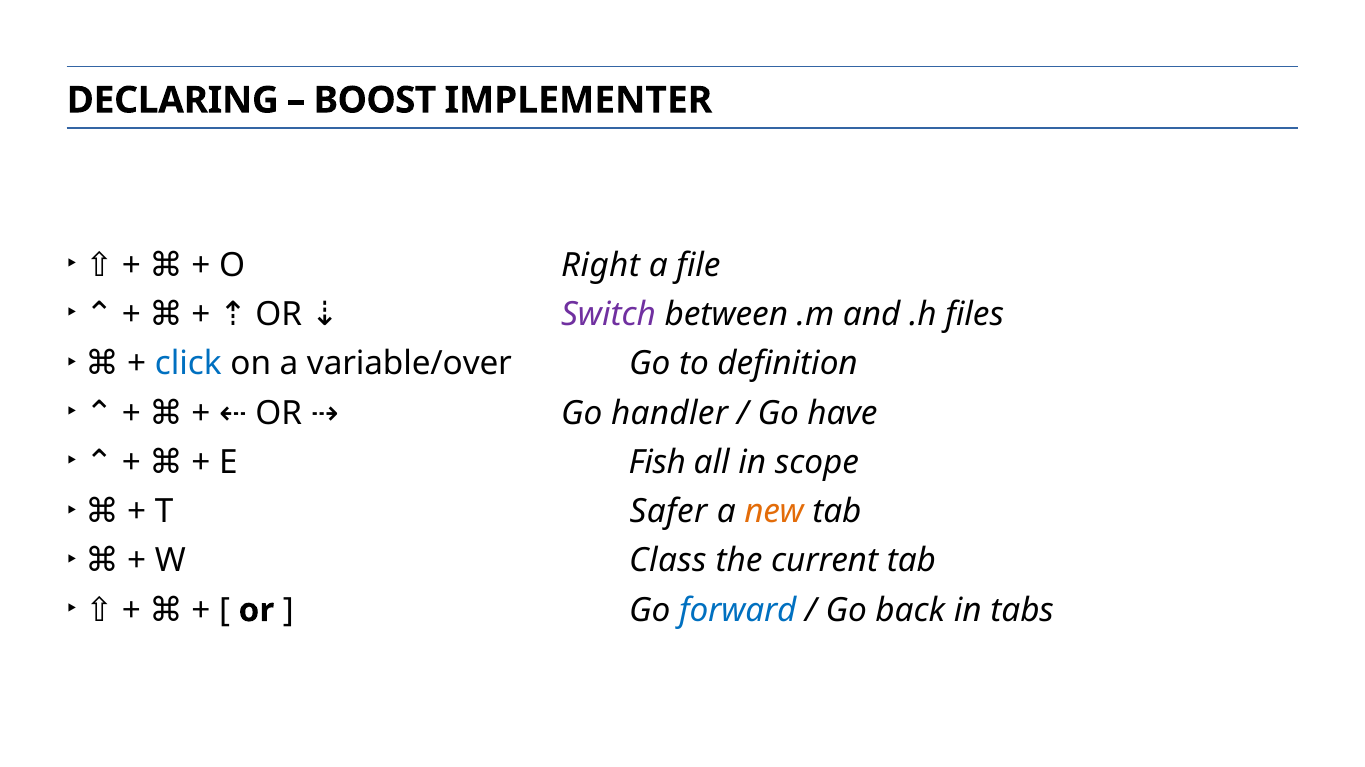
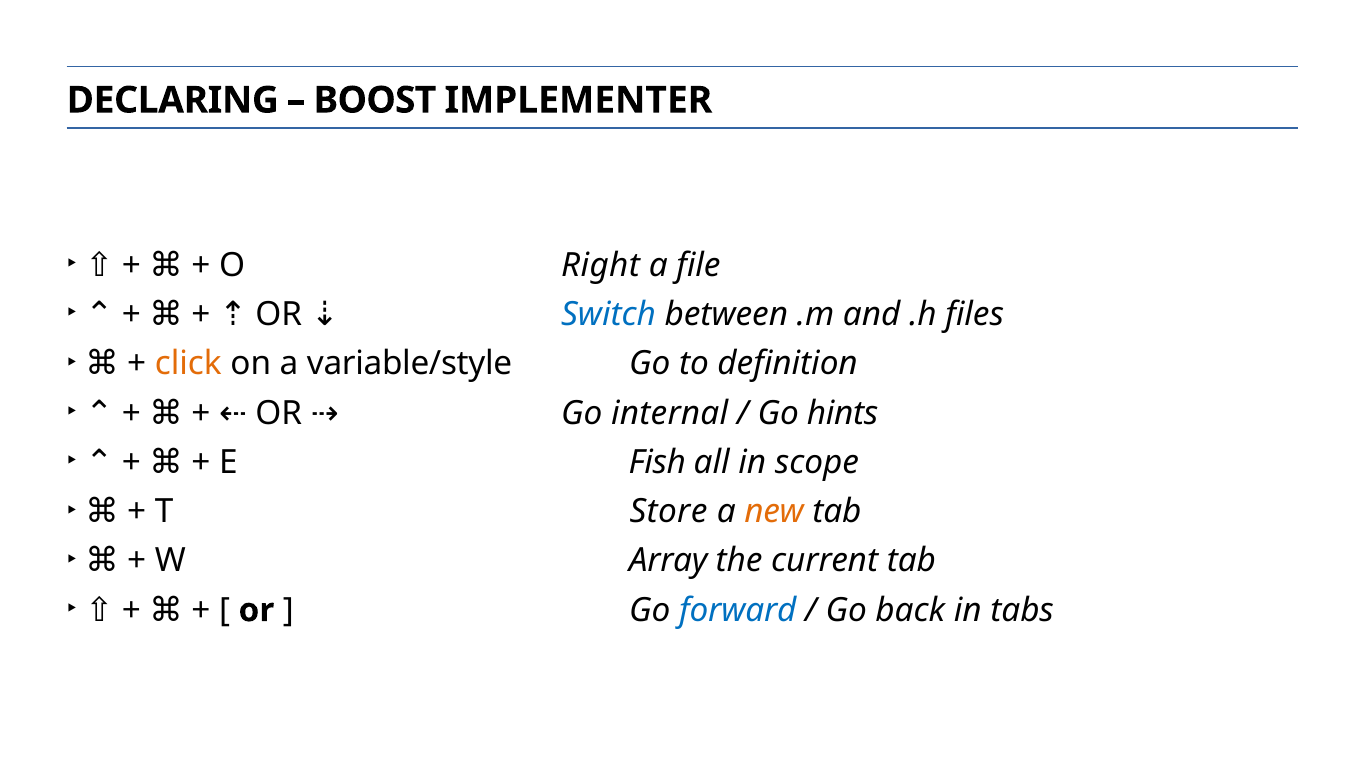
Switch colour: purple -> blue
click colour: blue -> orange
variable/over: variable/over -> variable/style
handler: handler -> internal
have: have -> hints
Safer: Safer -> Store
Class: Class -> Array
